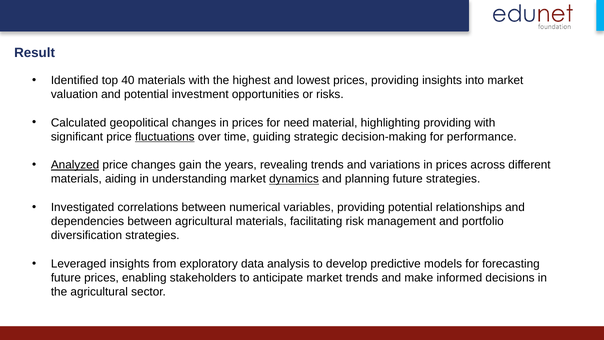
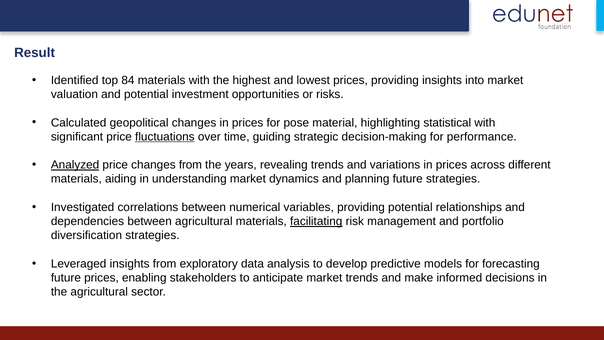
40: 40 -> 84
need: need -> pose
highlighting providing: providing -> statistical
changes gain: gain -> from
dynamics underline: present -> none
facilitating underline: none -> present
